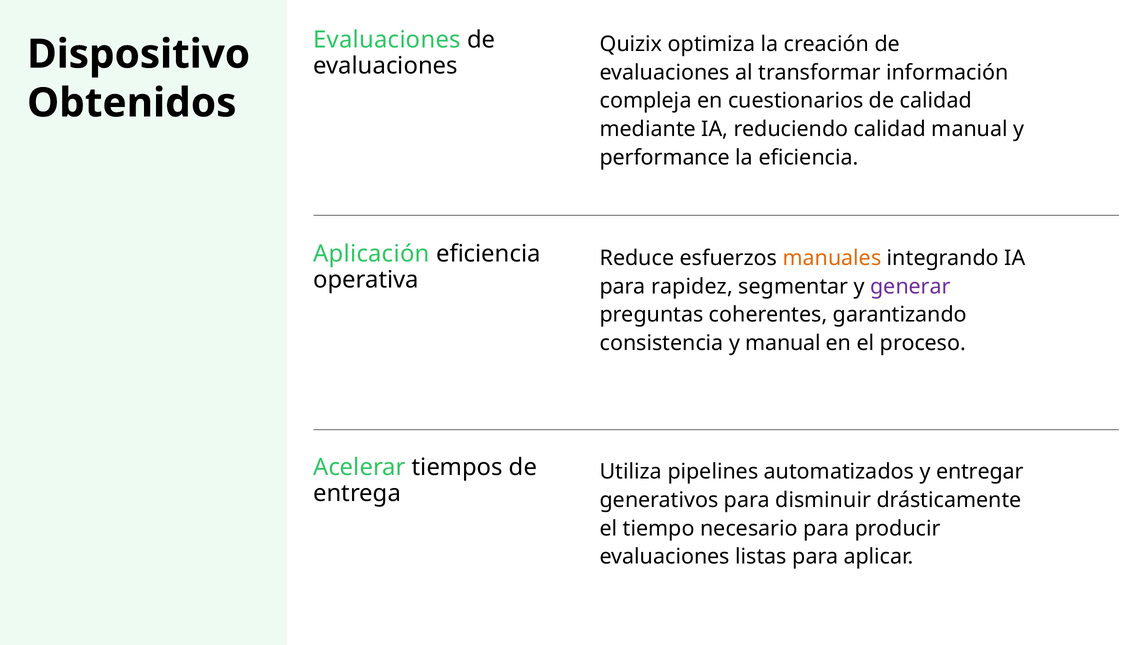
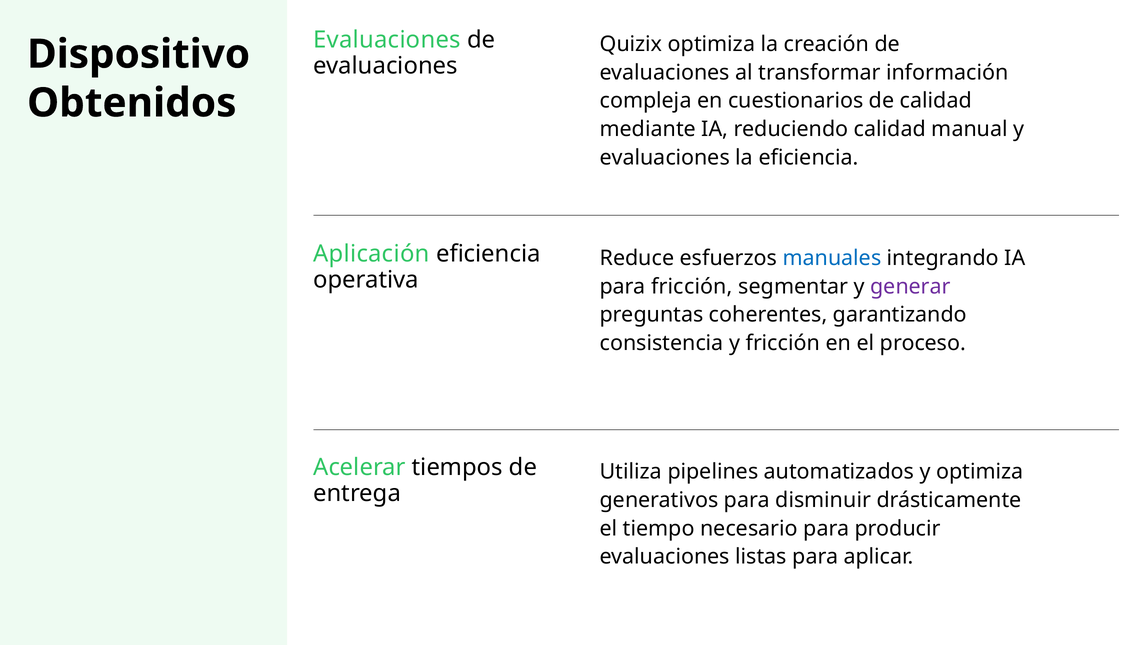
performance at (665, 157): performance -> evaluaciones
manuales colour: orange -> blue
para rapidez: rapidez -> fricción
y manual: manual -> fricción
y entregar: entregar -> optimiza
